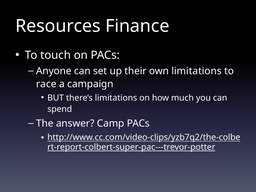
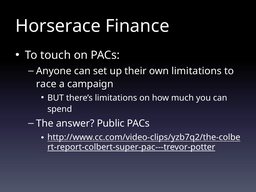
Resources: Resources -> Horserace
Camp: Camp -> Public
